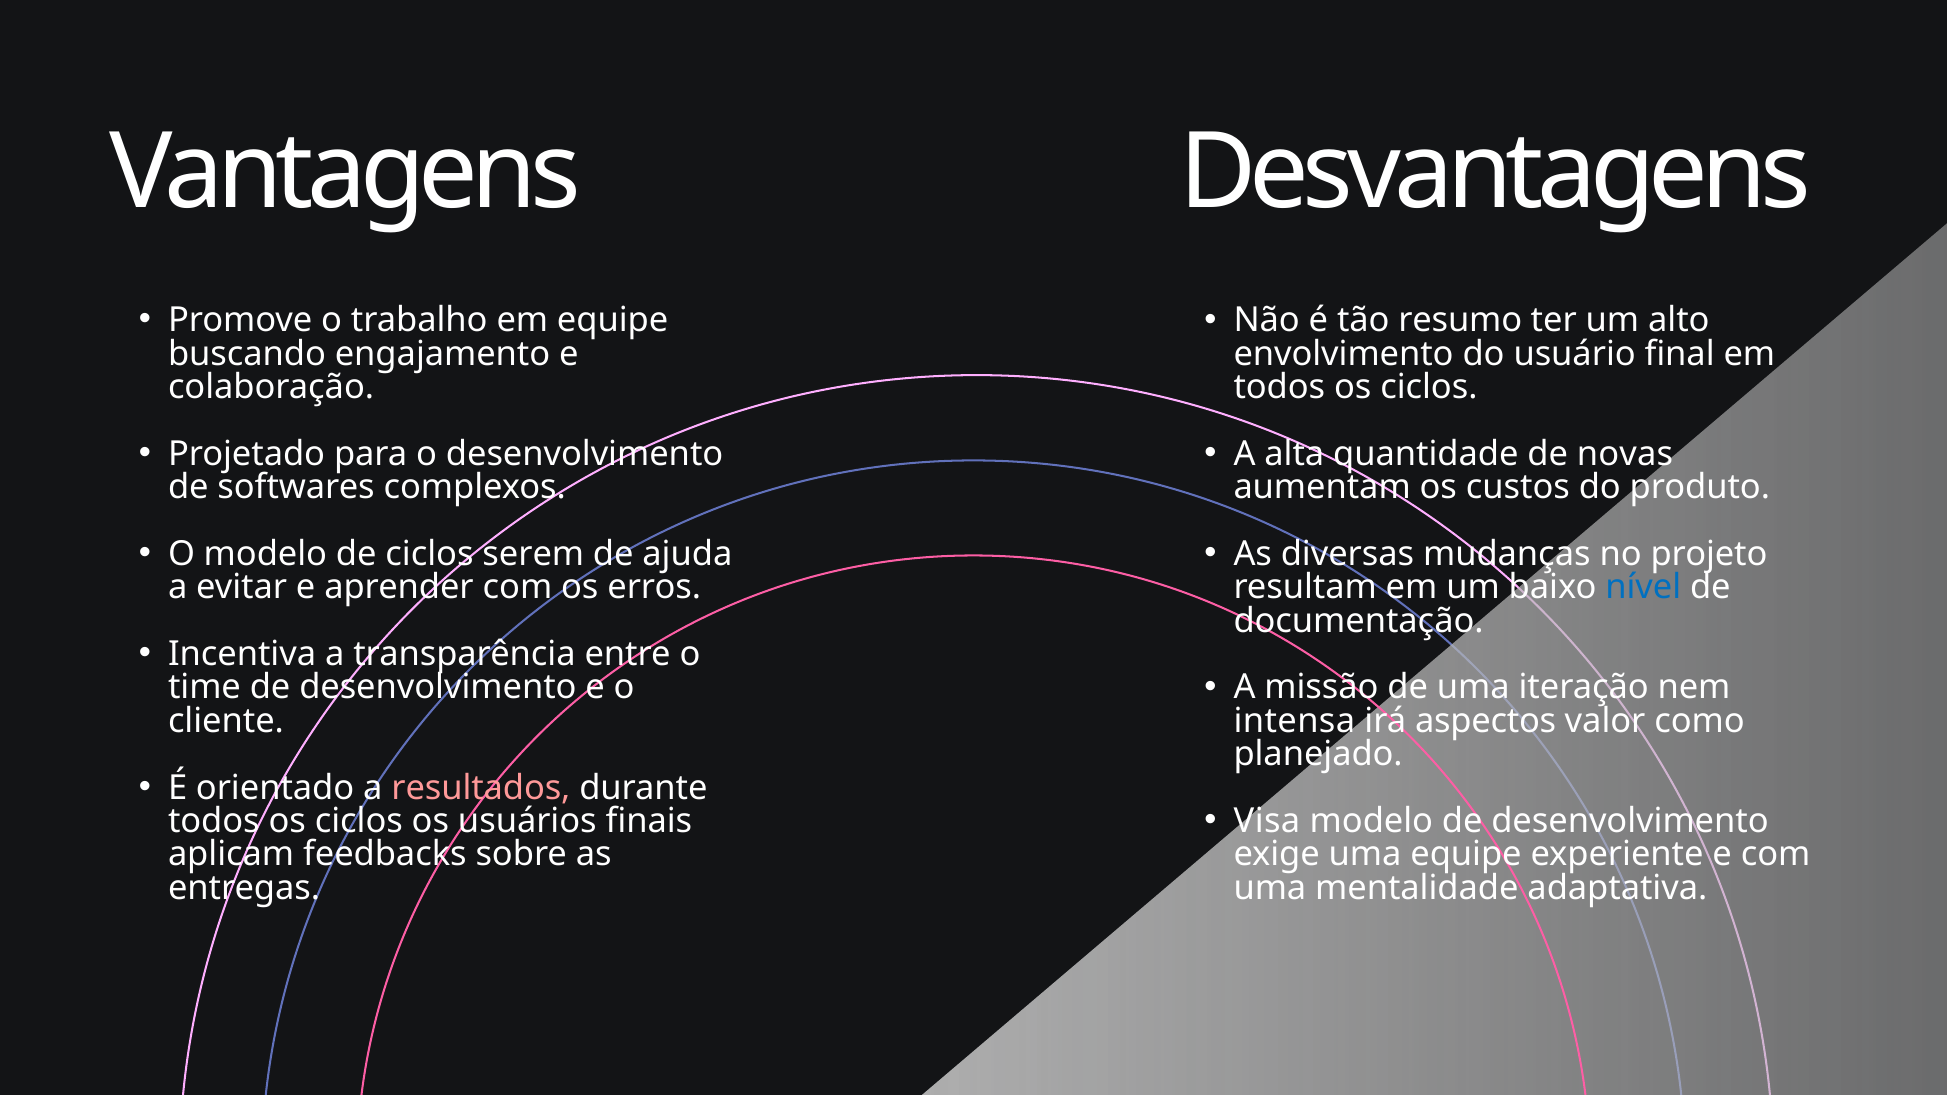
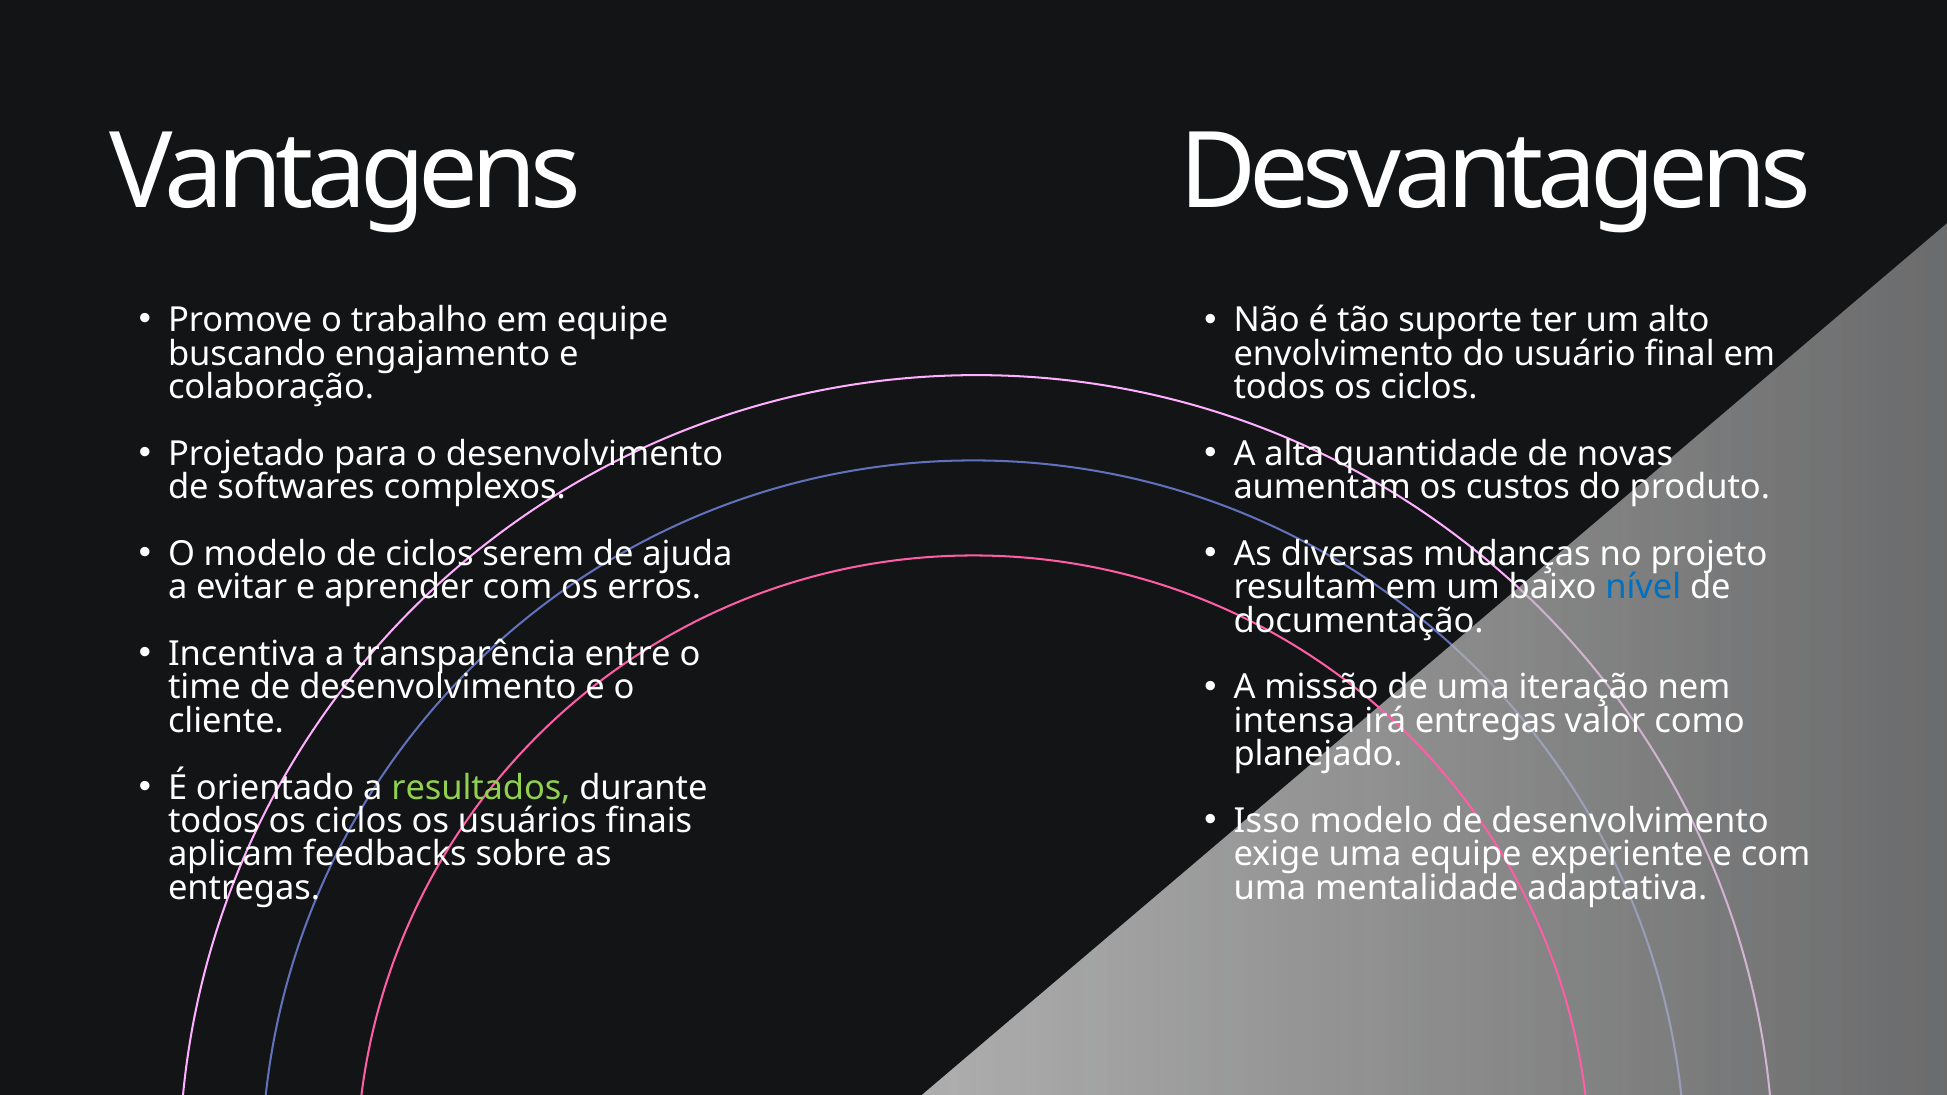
resumo: resumo -> suporte
irá aspectos: aspectos -> entregas
resultados colour: pink -> light green
Visa: Visa -> Isso
